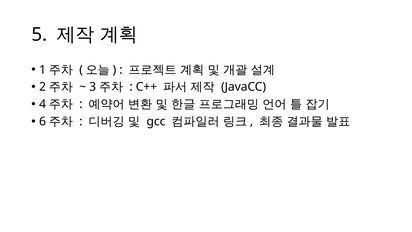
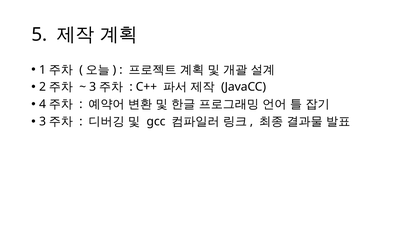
6 at (43, 121): 6 -> 3
